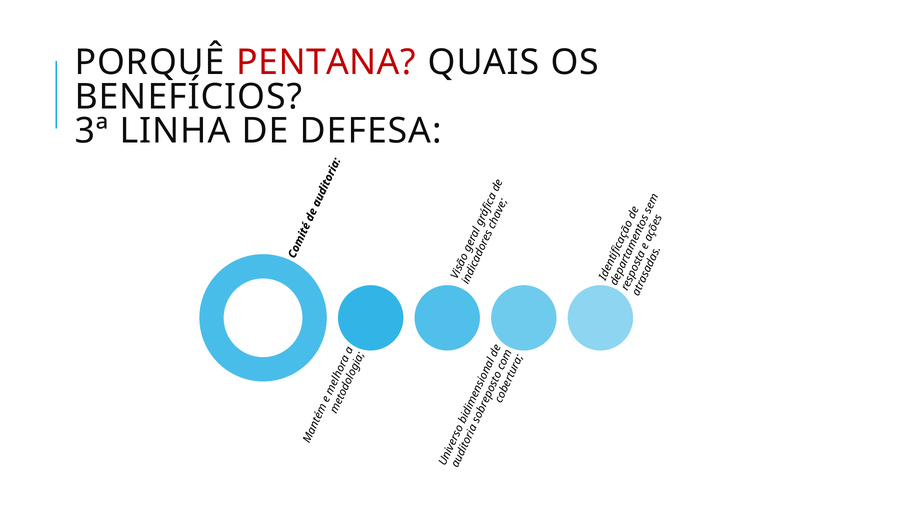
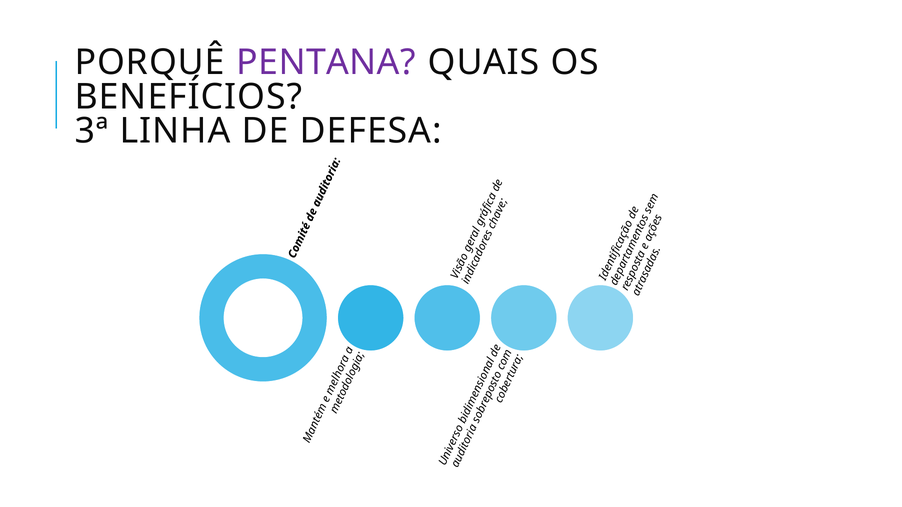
PENTANA colour: red -> purple
